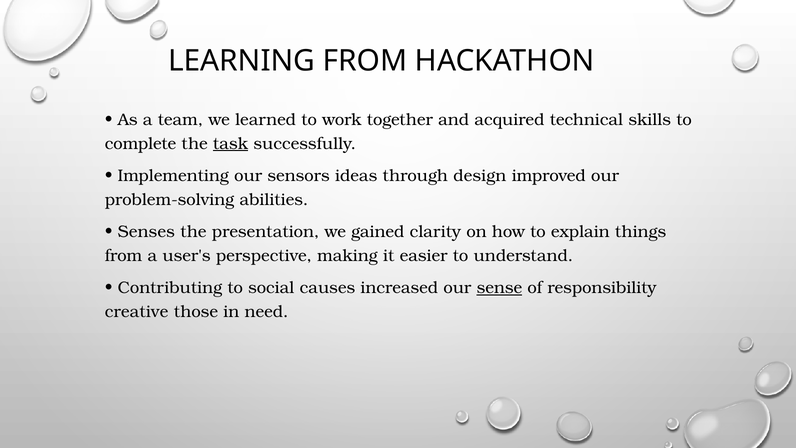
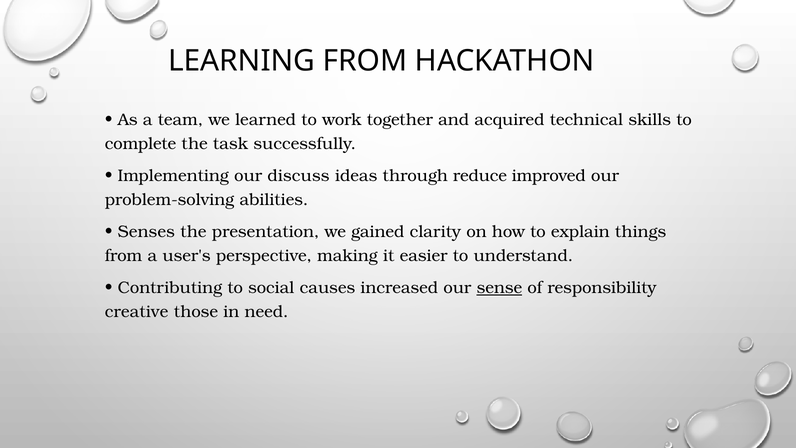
task underline: present -> none
sensors: sensors -> discuss
design: design -> reduce
